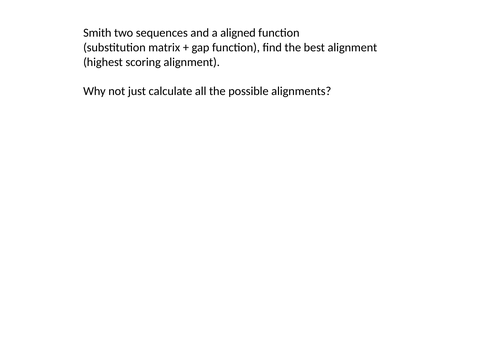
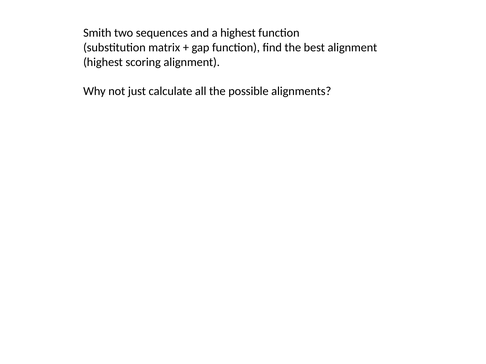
a aligned: aligned -> highest
